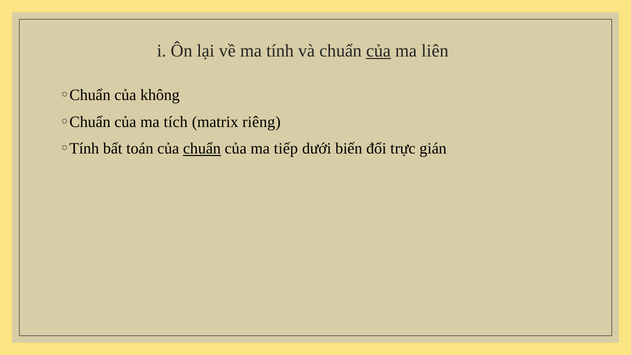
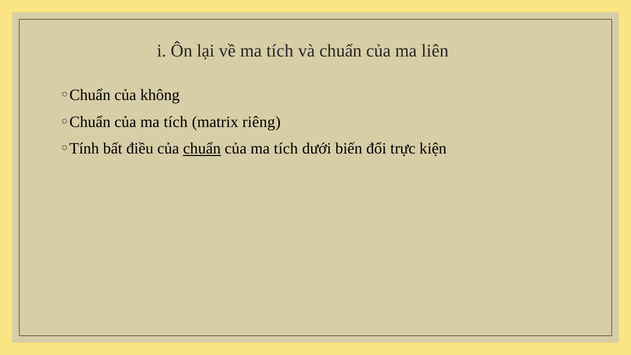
về ma tính: tính -> tích
của at (378, 51) underline: present -> none
toán: toán -> điều
tiếp at (286, 149): tiếp -> tích
gián: gián -> kiện
